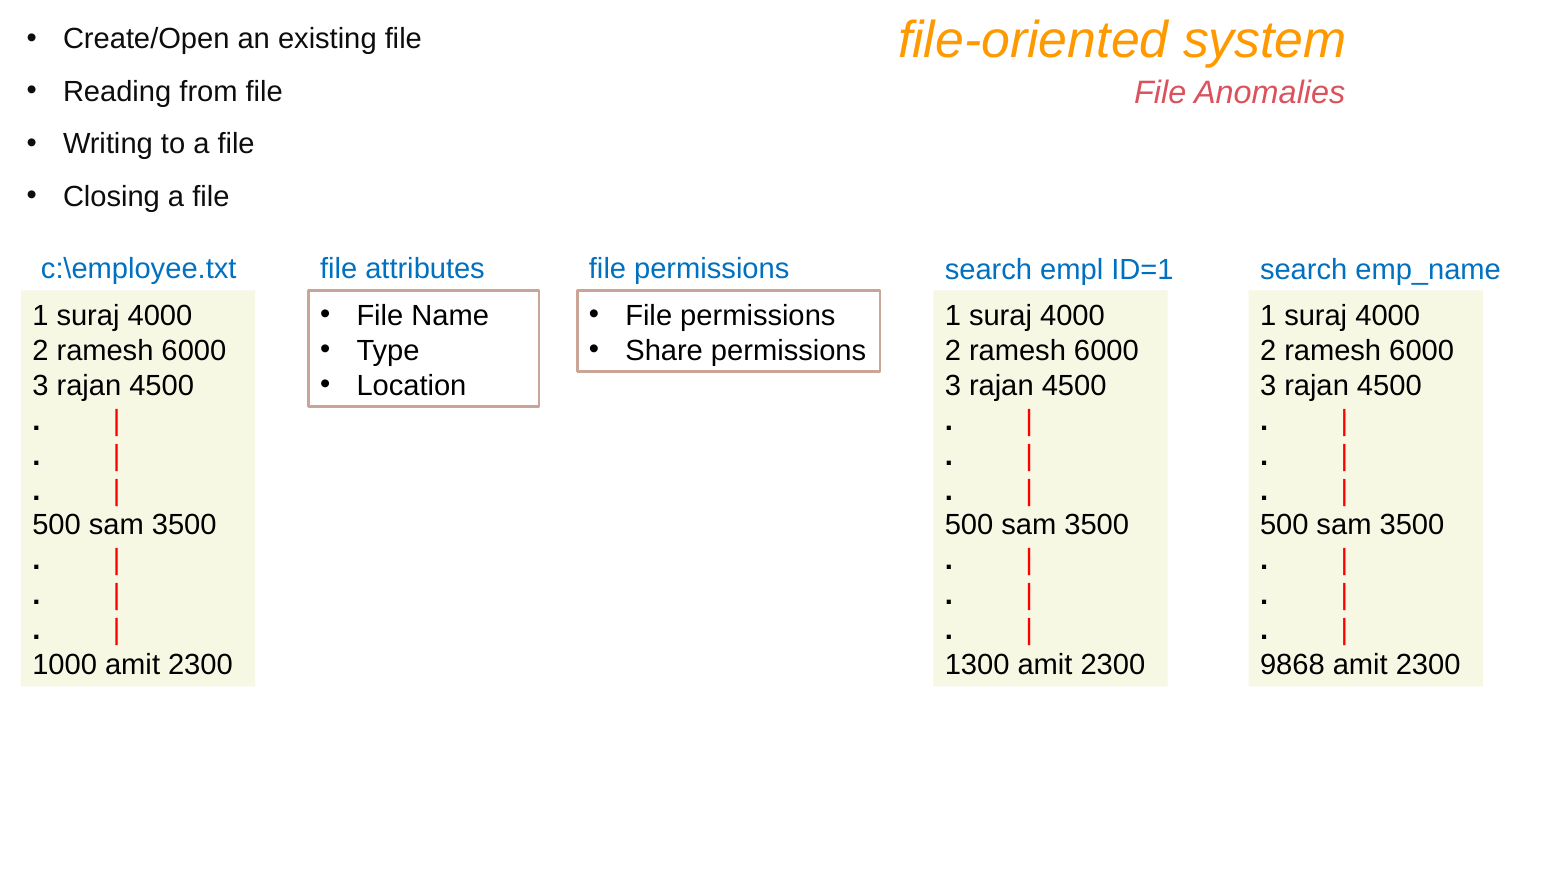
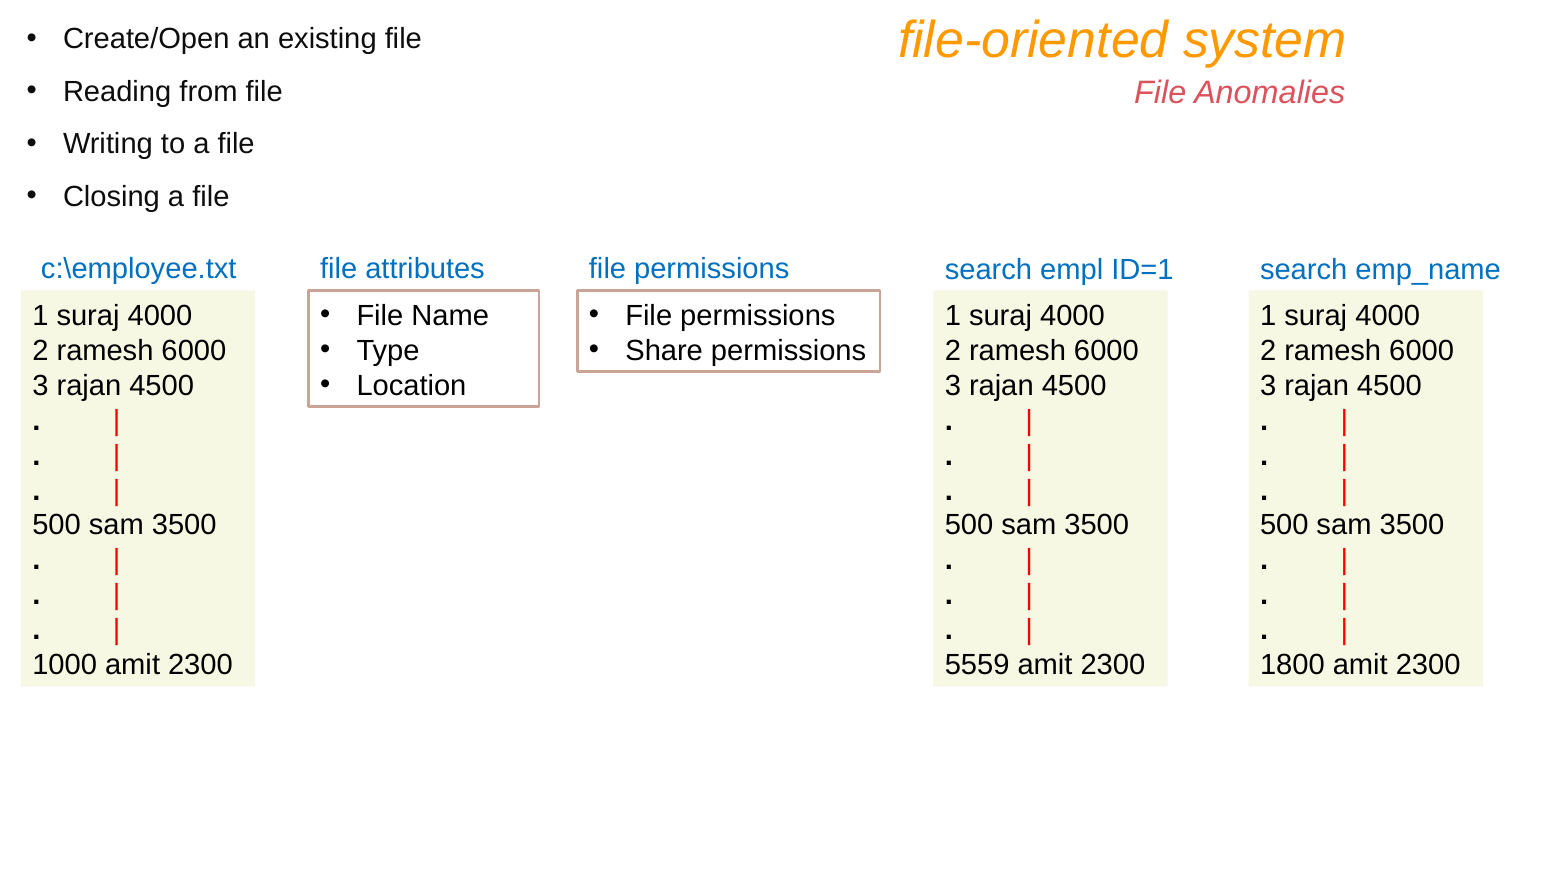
1300: 1300 -> 5559
9868: 9868 -> 1800
